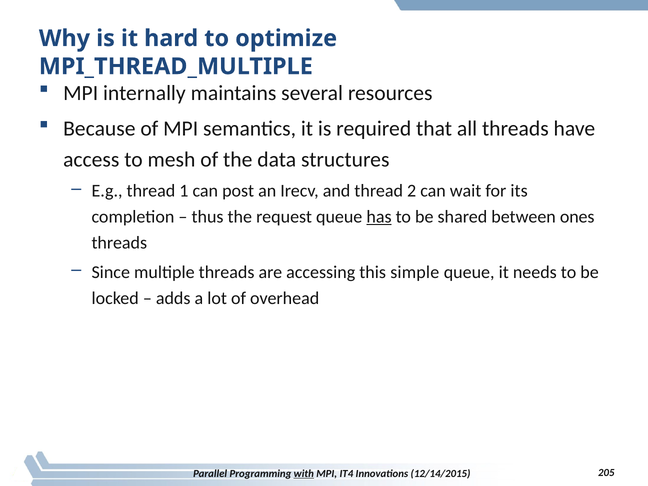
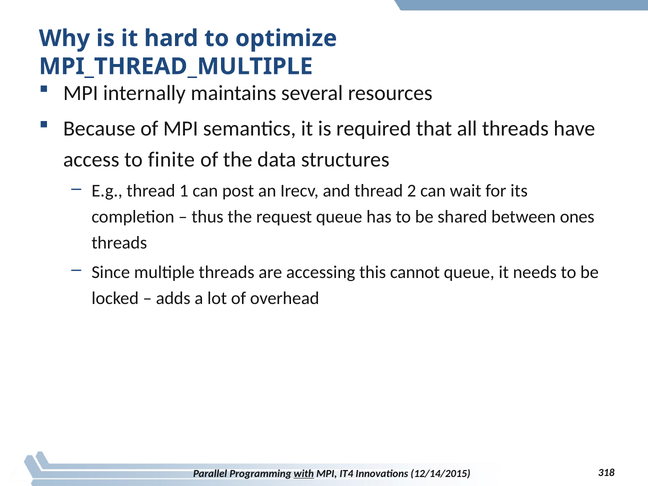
mesh: mesh -> finite
has underline: present -> none
simple: simple -> cannot
205: 205 -> 318
